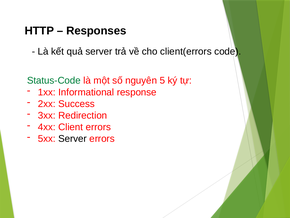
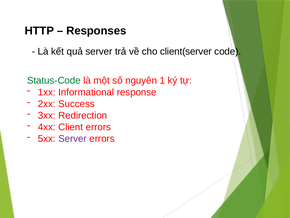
client(errors: client(errors -> client(server
5: 5 -> 1
Server at (73, 138) colour: black -> purple
